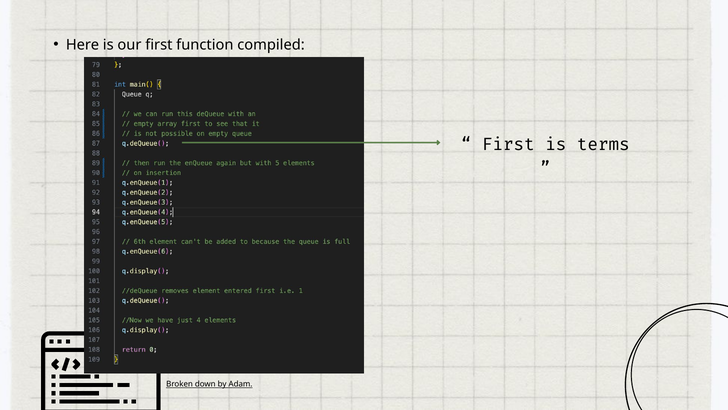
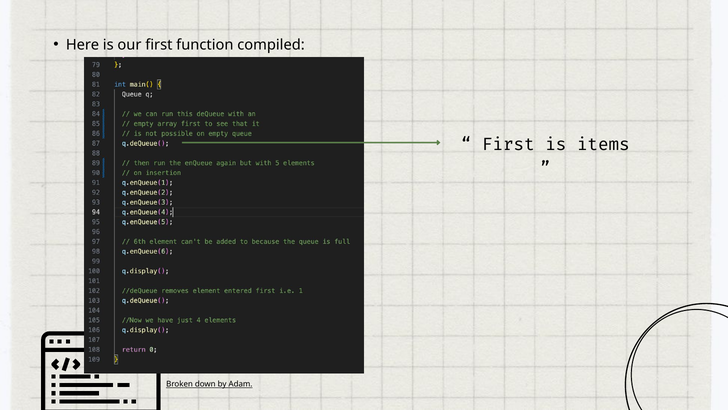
terms: terms -> items
